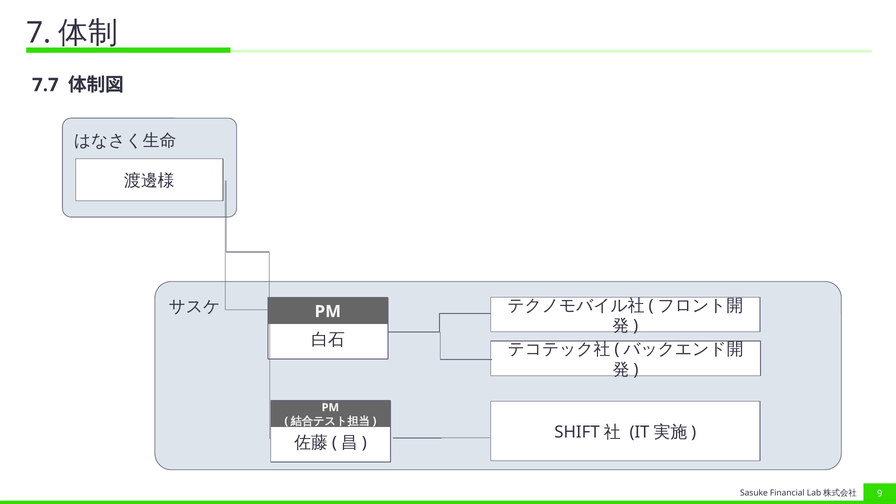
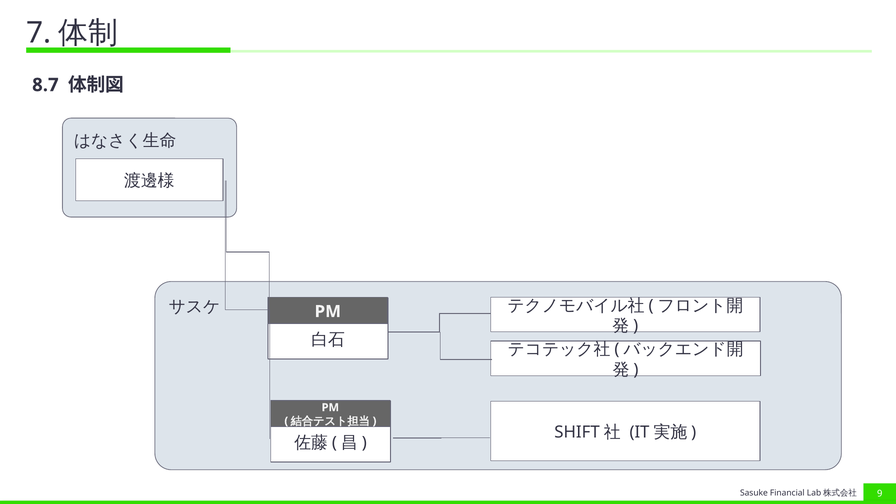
7.7: 7.7 -> 8.7
